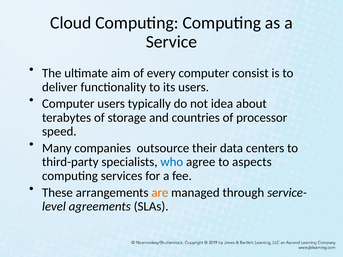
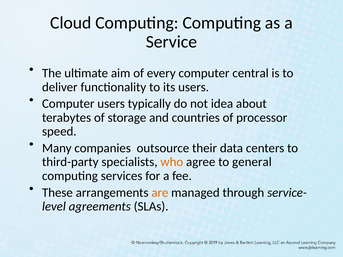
consist: consist -> central
who colour: blue -> orange
aspects: aspects -> general
